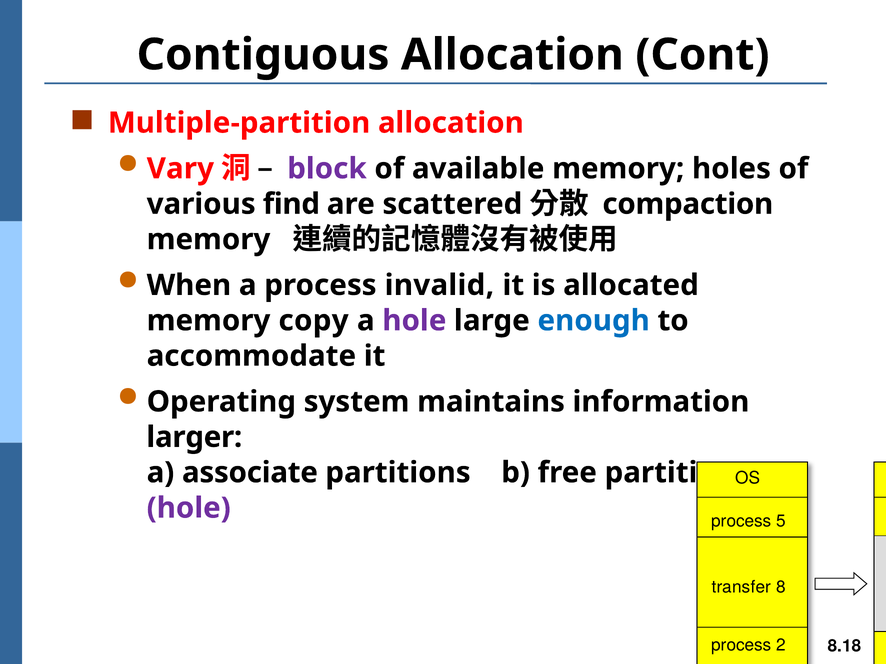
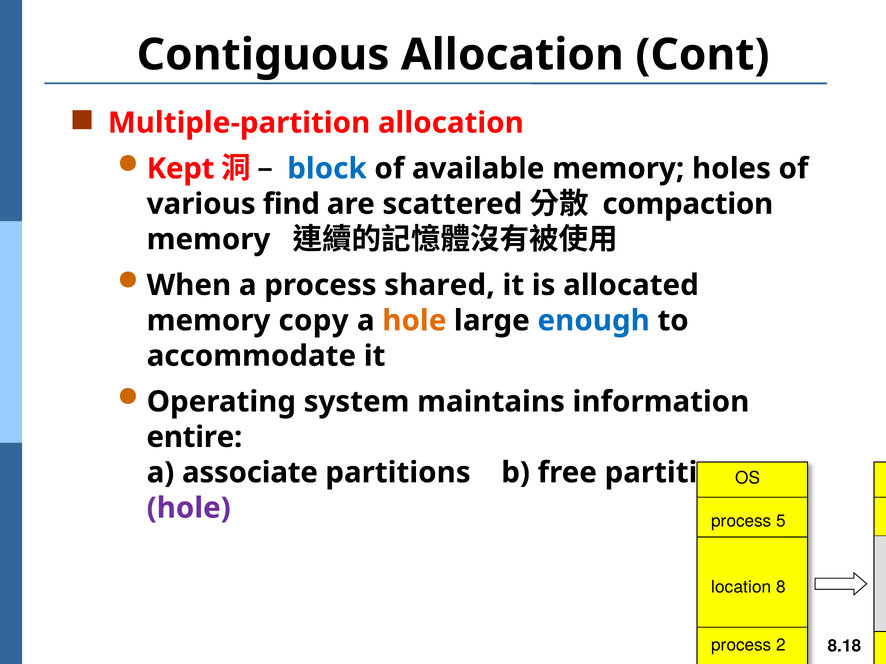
Vary: Vary -> Kept
block colour: purple -> blue
invalid: invalid -> shared
hole at (414, 321) colour: purple -> orange
larger: larger -> entire
transfer: transfer -> location
